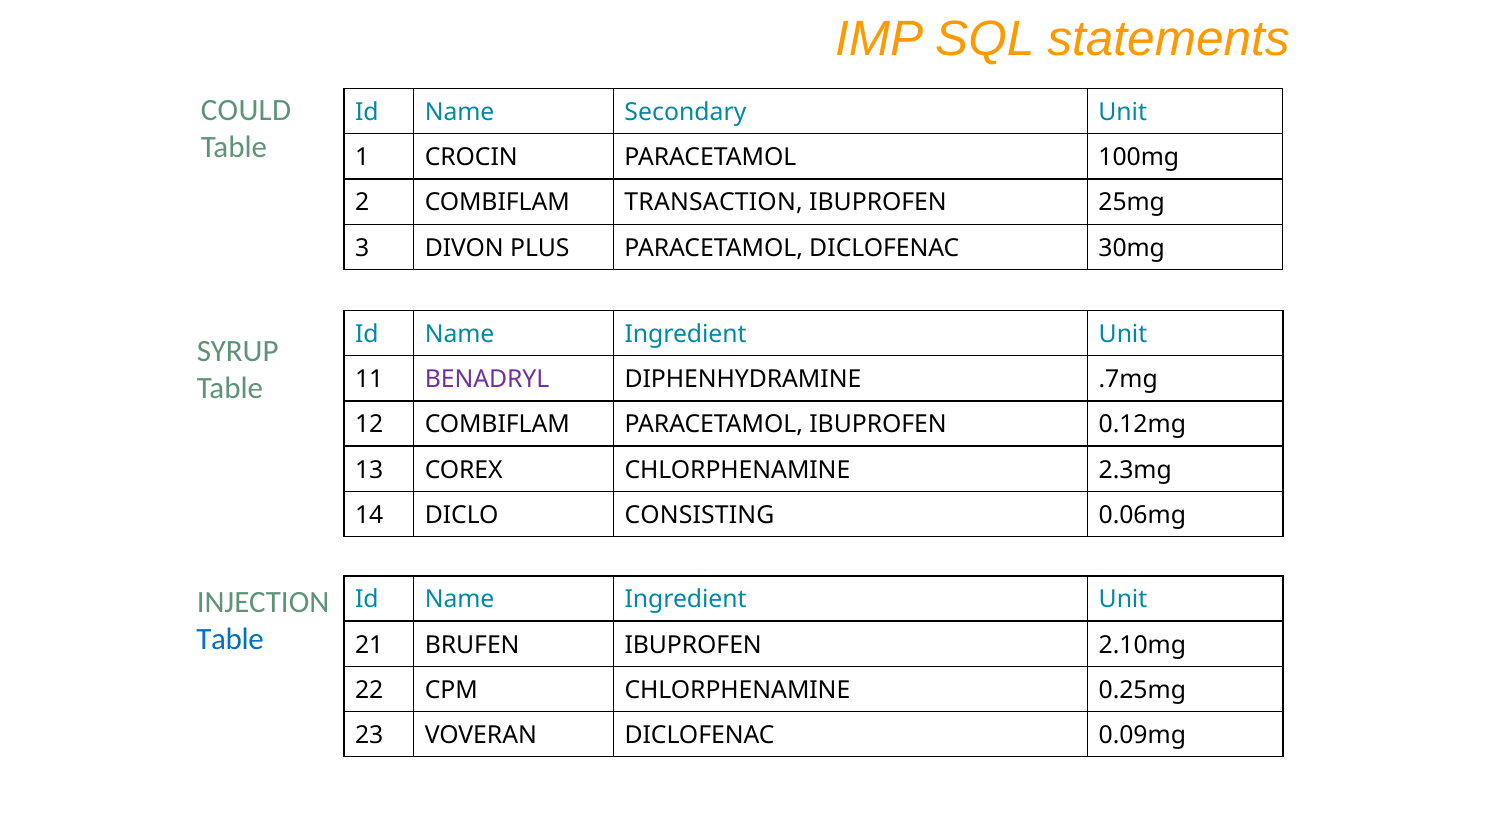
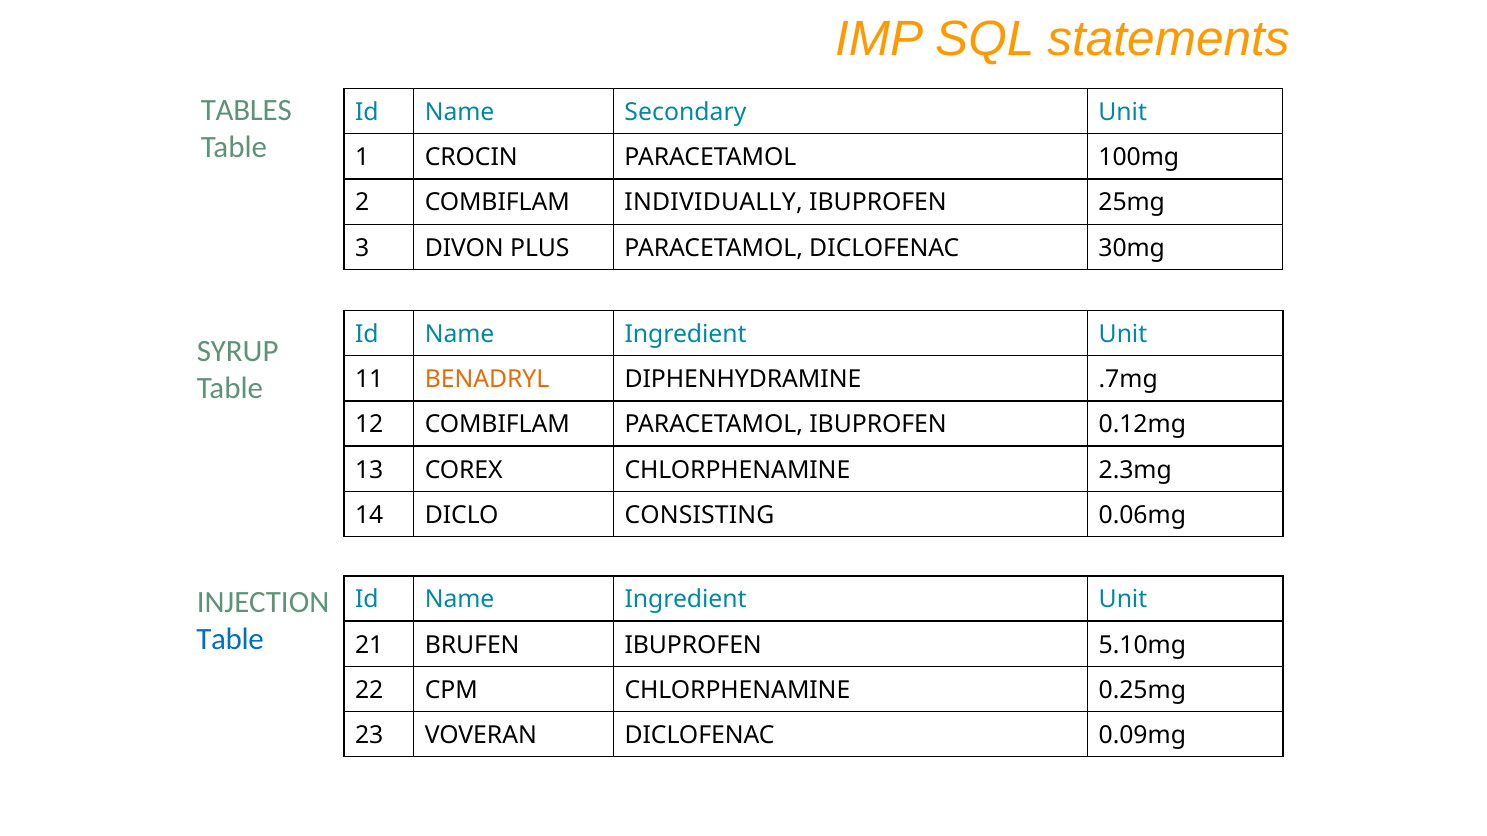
COULD: COULD -> TABLES
TRANSACTION: TRANSACTION -> INDIVIDUALLY
BENADRYL colour: purple -> orange
2.10mg: 2.10mg -> 5.10mg
